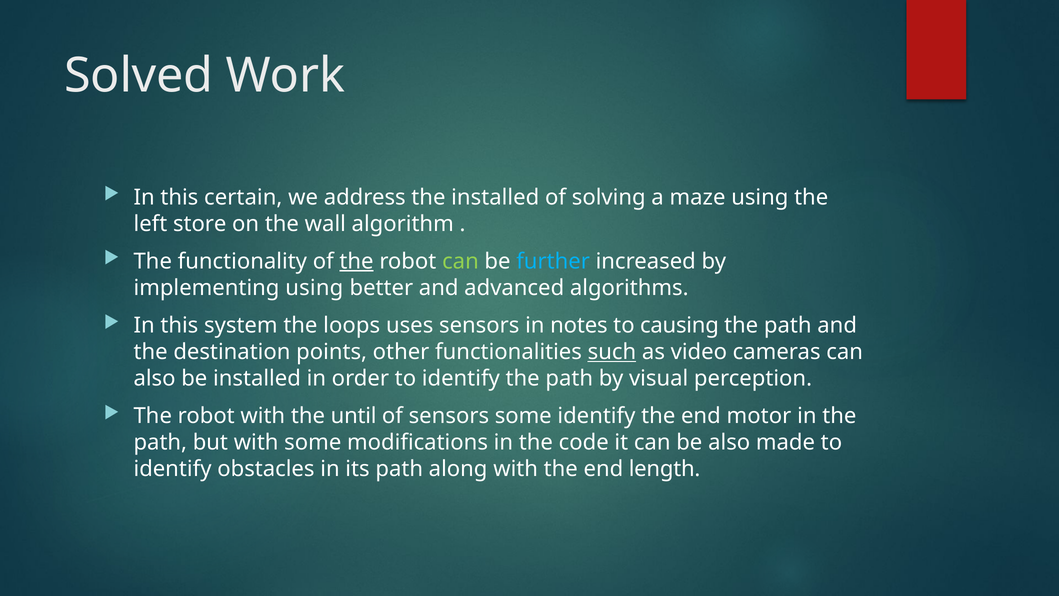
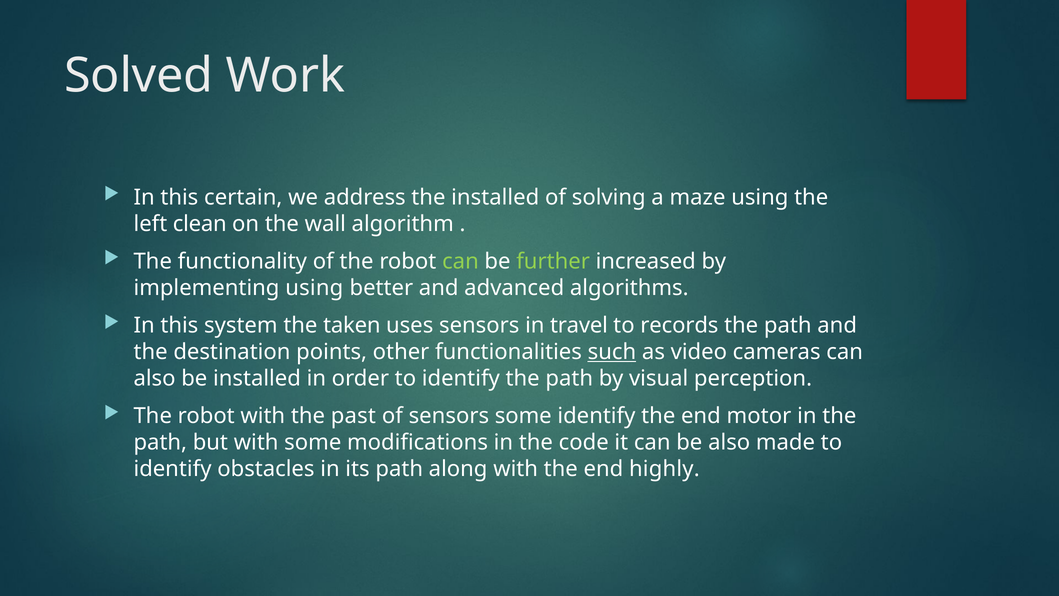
store: store -> clean
the at (356, 261) underline: present -> none
further colour: light blue -> light green
loops: loops -> taken
notes: notes -> travel
causing: causing -> records
until: until -> past
length: length -> highly
